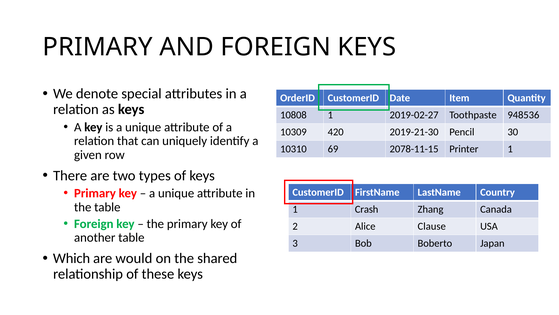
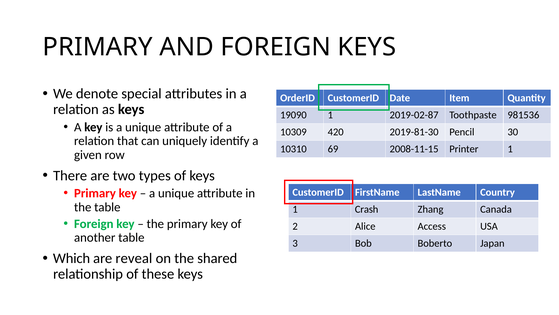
10808: 10808 -> 19090
2019-02-27: 2019-02-27 -> 2019-02-87
948536: 948536 -> 981536
2019-21-30: 2019-21-30 -> 2019-81-30
2078-11-15: 2078-11-15 -> 2008-11-15
Clause: Clause -> Access
would: would -> reveal
